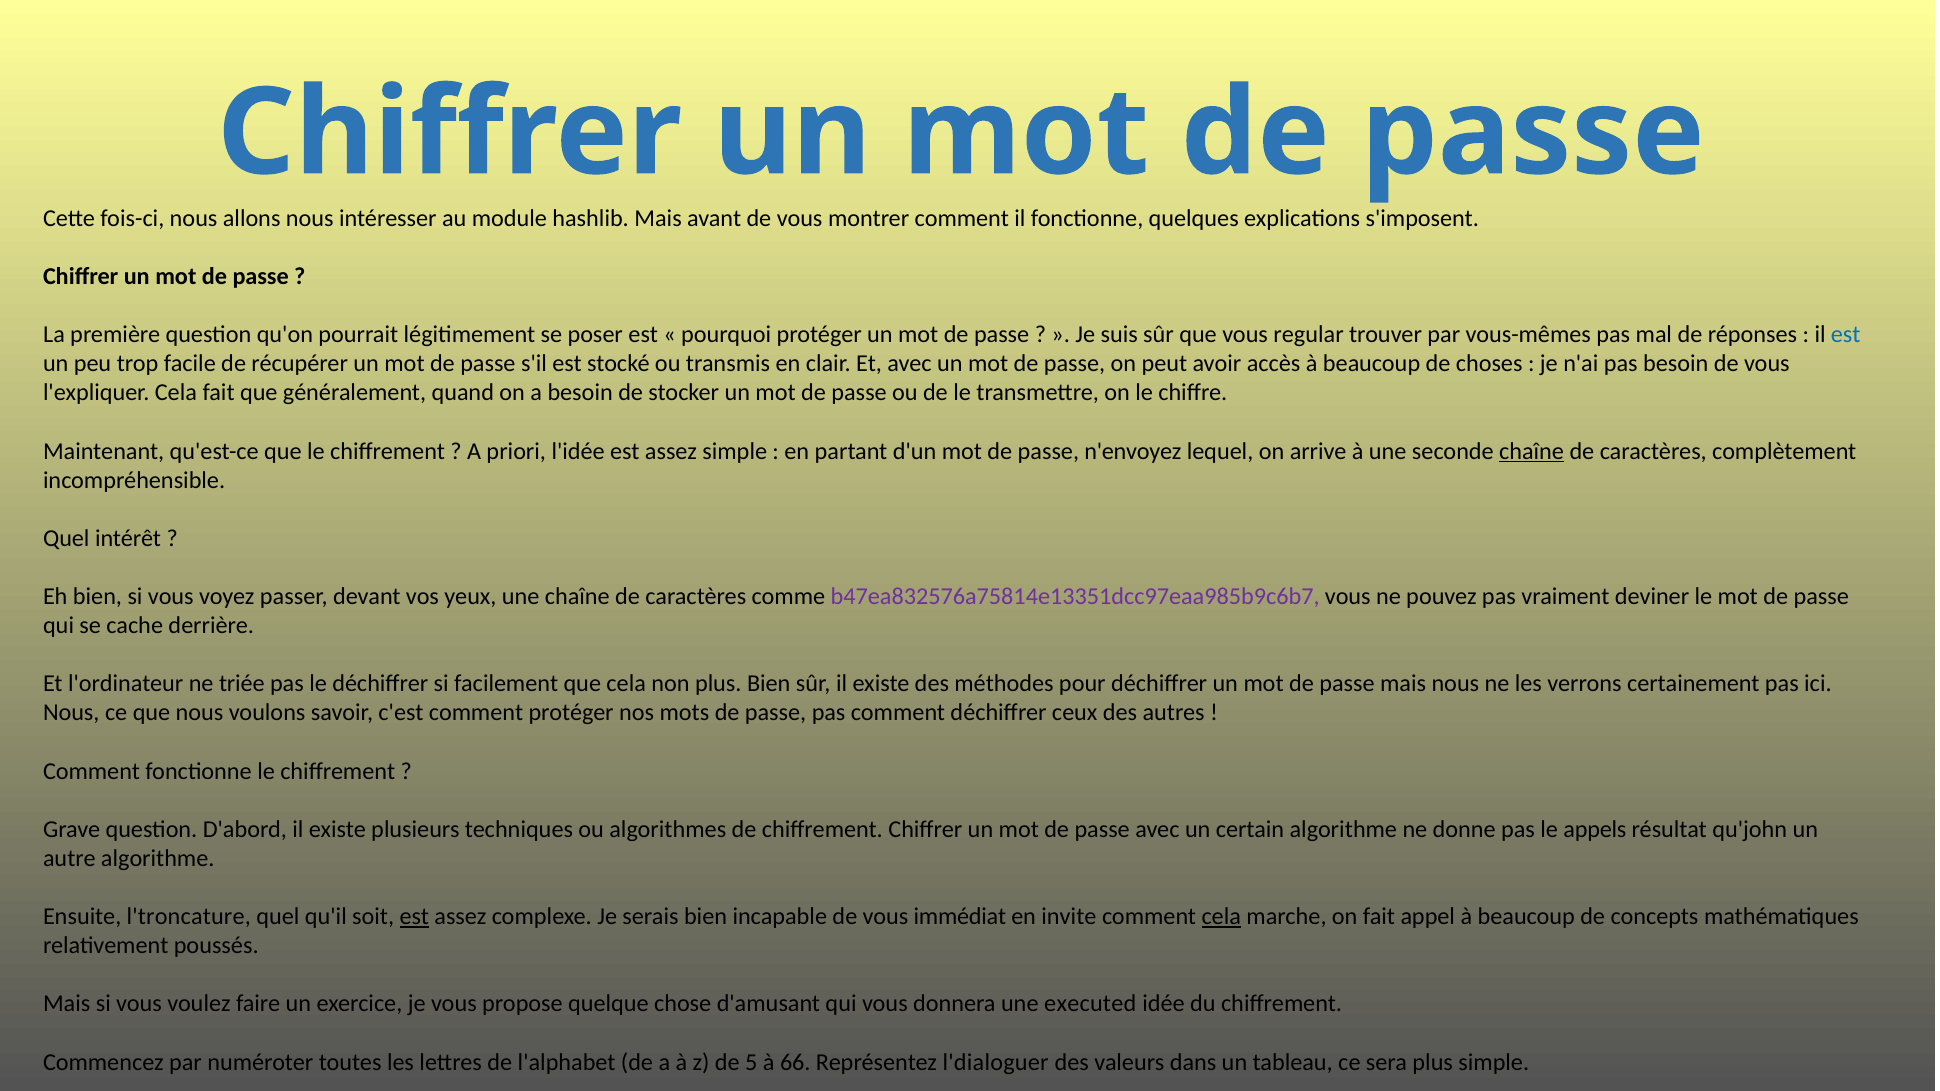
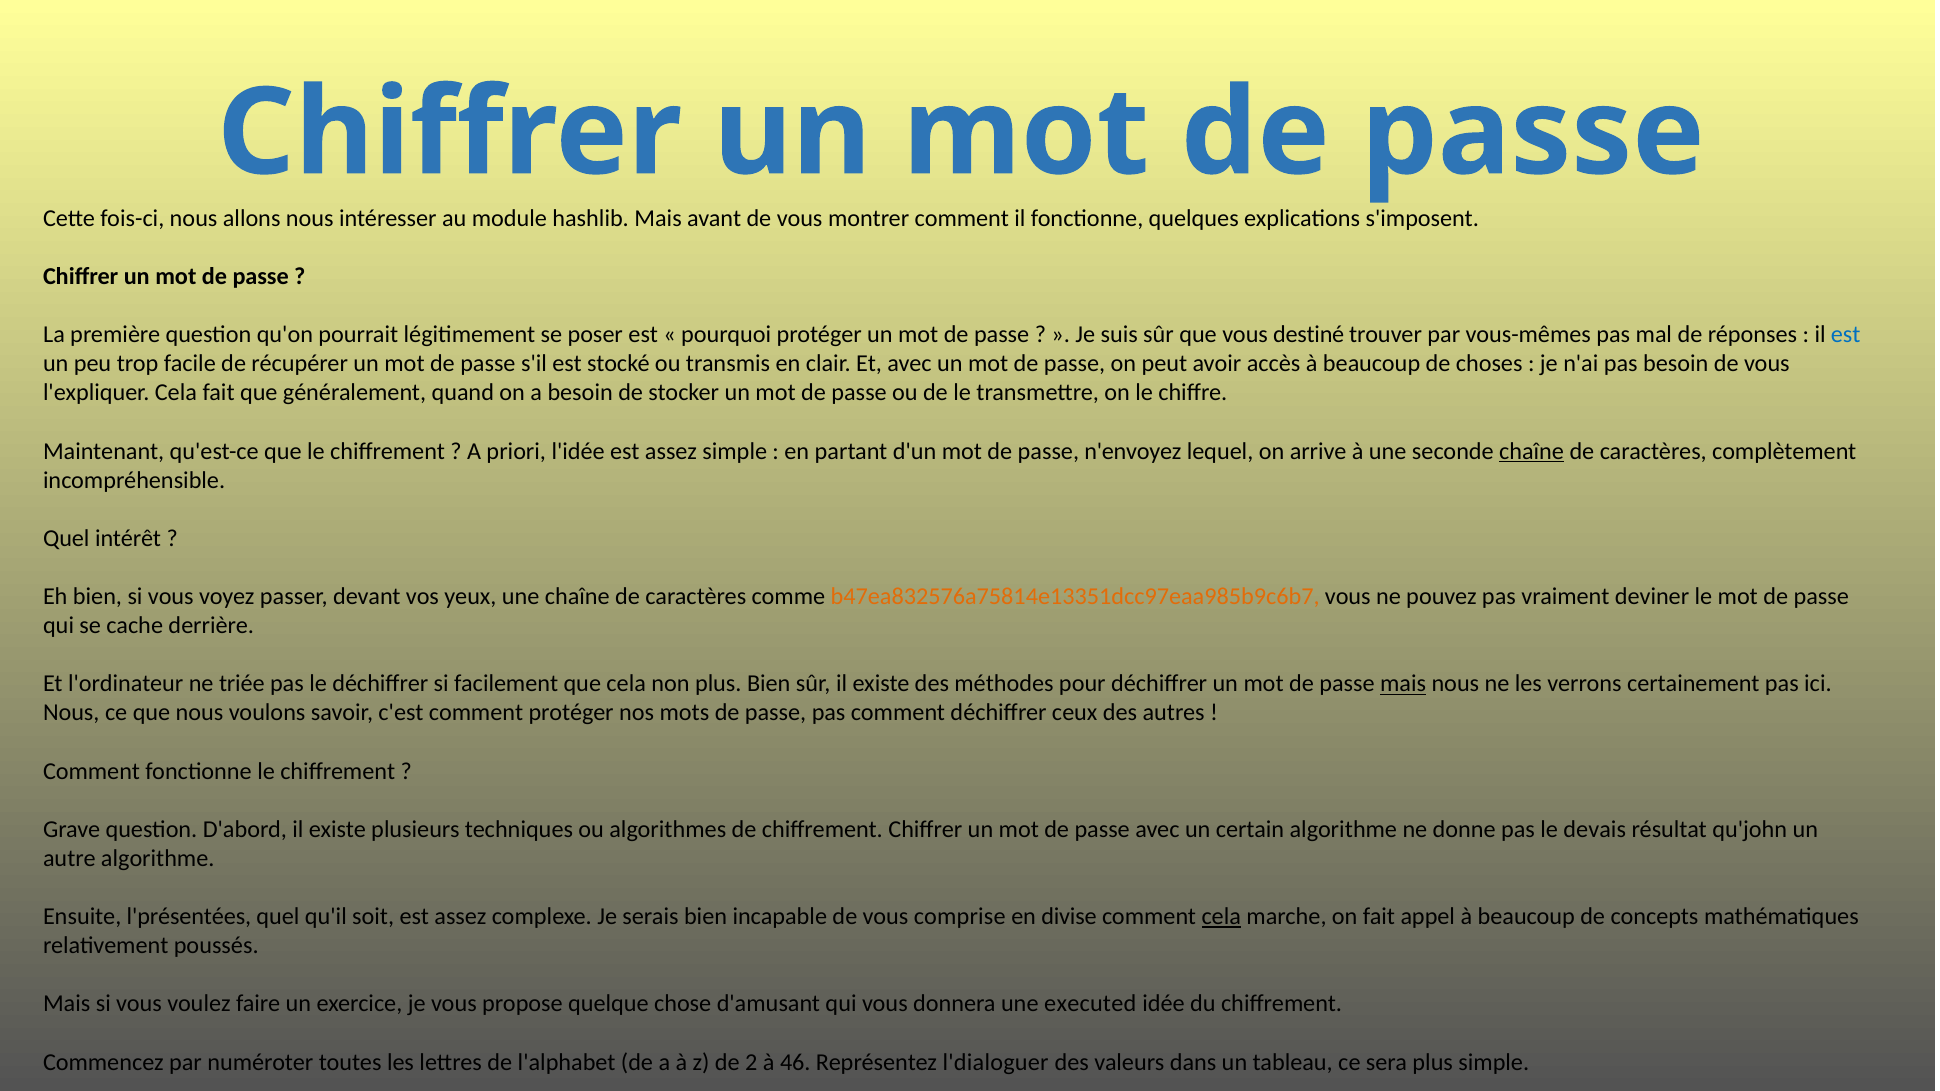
regular: regular -> destiné
b47ea832576a75814e13351dcc97eaa985b9c6b7 colour: purple -> orange
mais at (1403, 684) underline: none -> present
appels: appels -> devais
l'troncature: l'troncature -> l'présentées
est at (414, 917) underline: present -> none
immédiat: immédiat -> comprise
invite: invite -> divise
5: 5 -> 2
66: 66 -> 46
